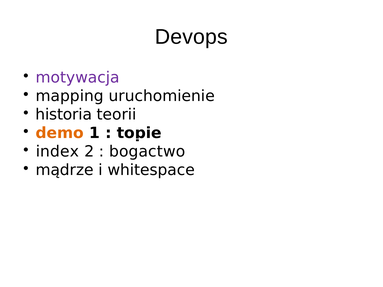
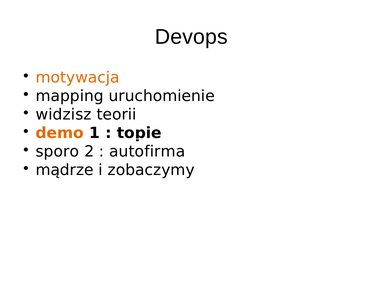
motywacja colour: purple -> orange
historia: historia -> widzisz
index: index -> sporo
bogactwo: bogactwo -> autofirma
whitespace: whitespace -> zobaczymy
